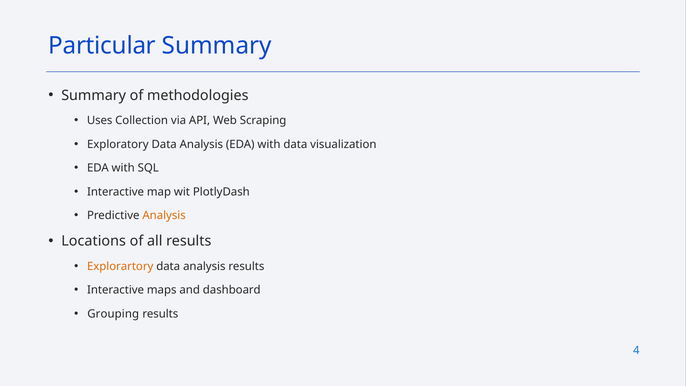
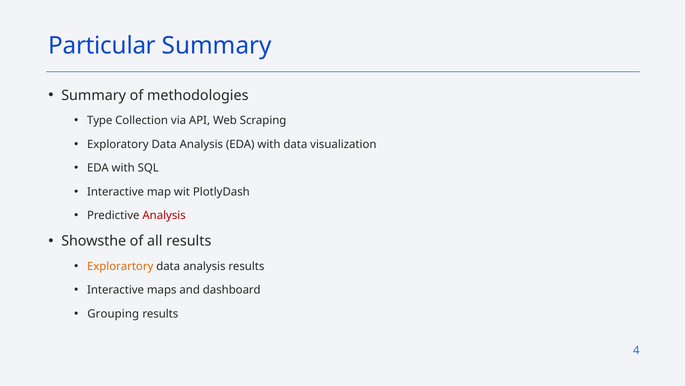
Uses: Uses -> Type
Analysis at (164, 215) colour: orange -> red
Locations: Locations -> Showsthe
